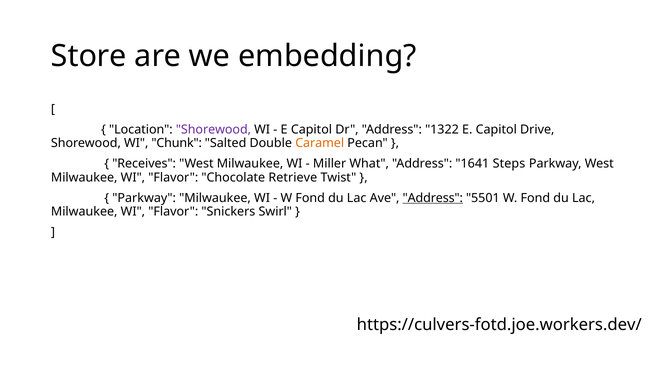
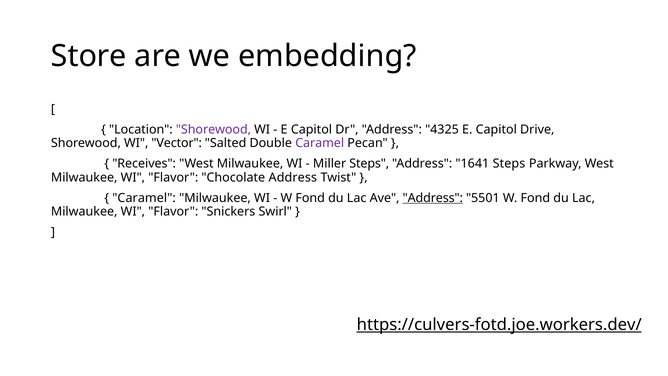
1322: 1322 -> 4325
Chunk: Chunk -> Vector
Caramel at (320, 143) colour: orange -> purple
Miller What: What -> Steps
Chocolate Retrieve: Retrieve -> Address
Parkway at (144, 198): Parkway -> Caramel
https://culvers-fotd.joe.workers.dev/ underline: none -> present
